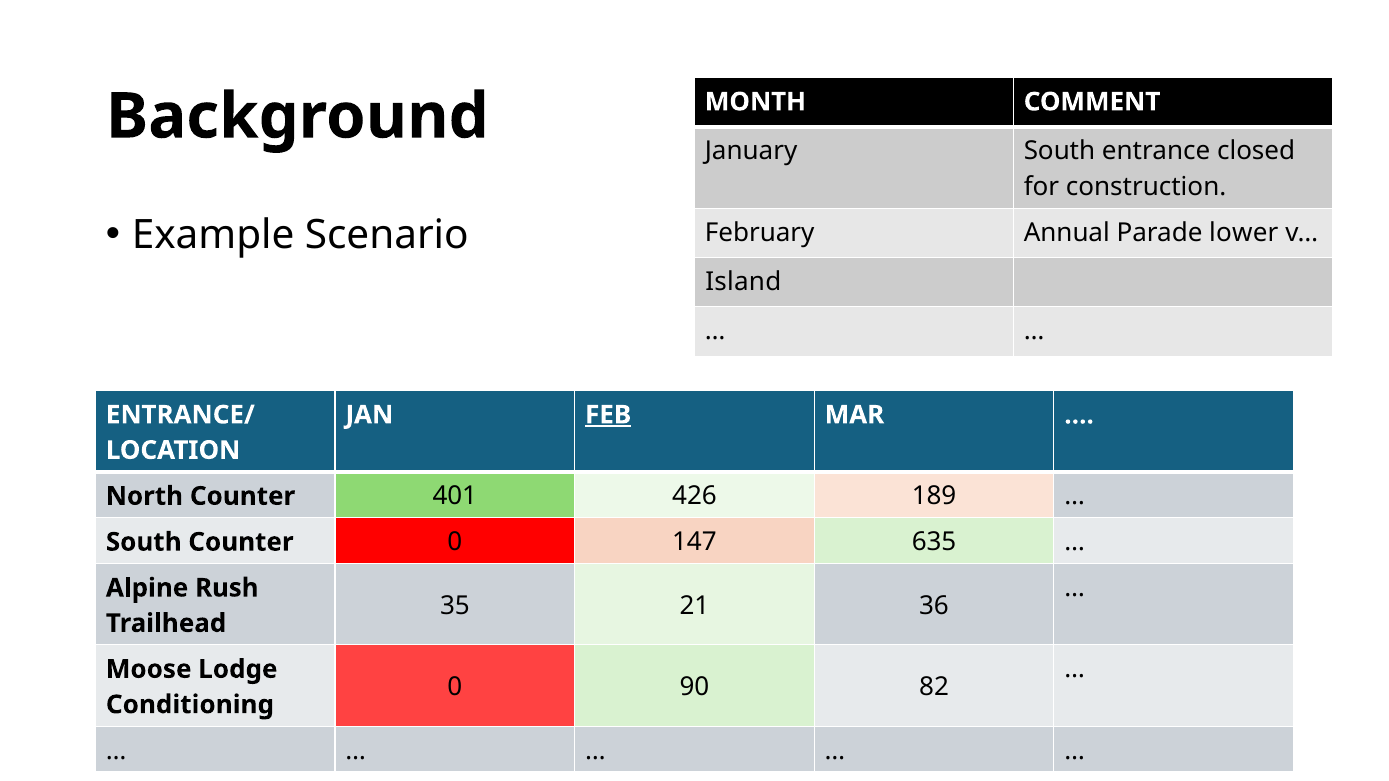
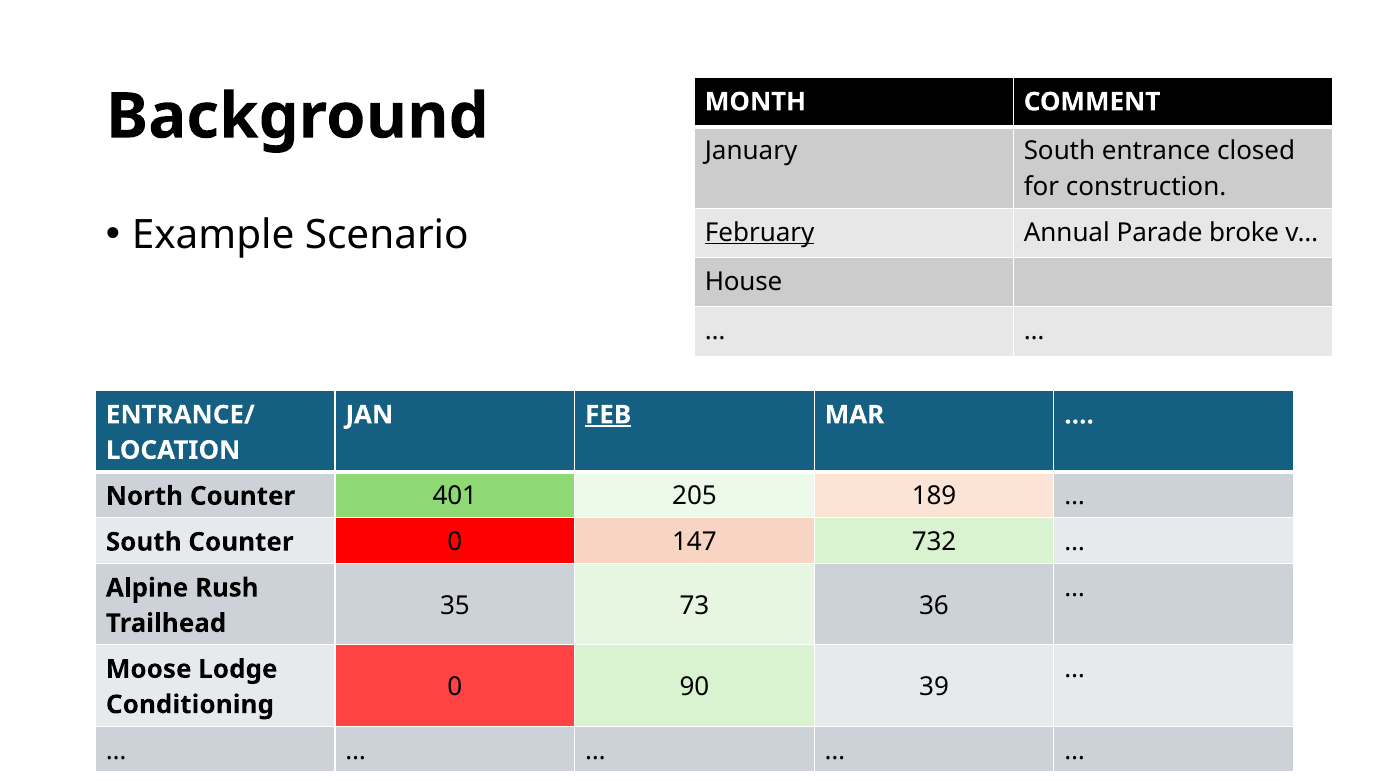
February underline: none -> present
lower: lower -> broke
Island: Island -> House
426: 426 -> 205
635: 635 -> 732
21: 21 -> 73
82: 82 -> 39
